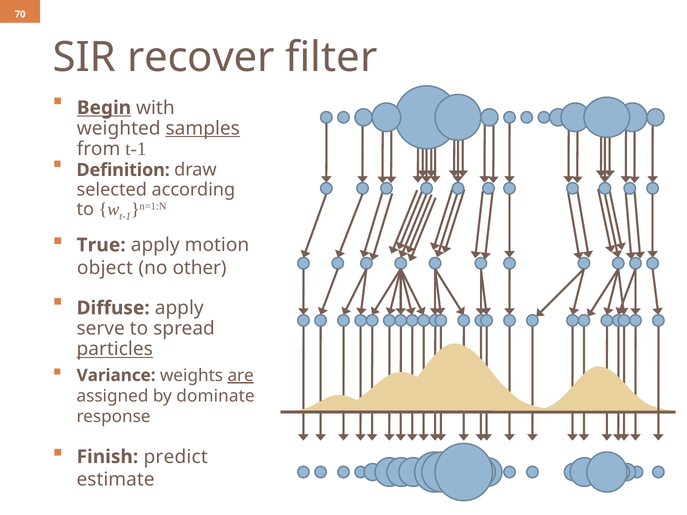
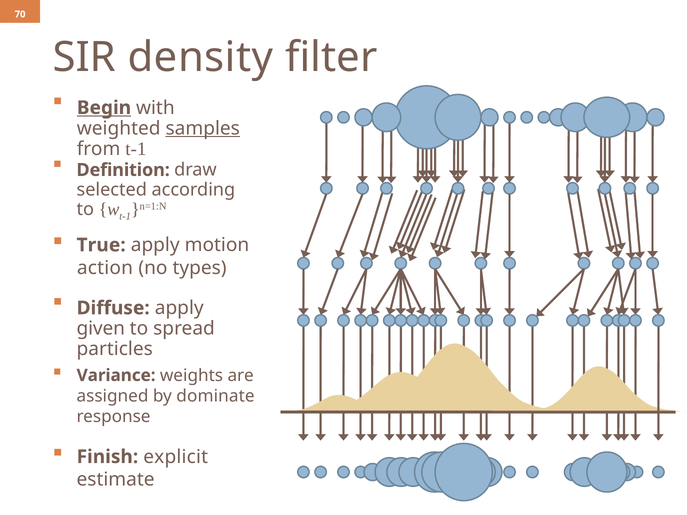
recover: recover -> density
object: object -> action
other: other -> types
serve: serve -> given
particles underline: present -> none
are underline: present -> none
predict: predict -> explicit
